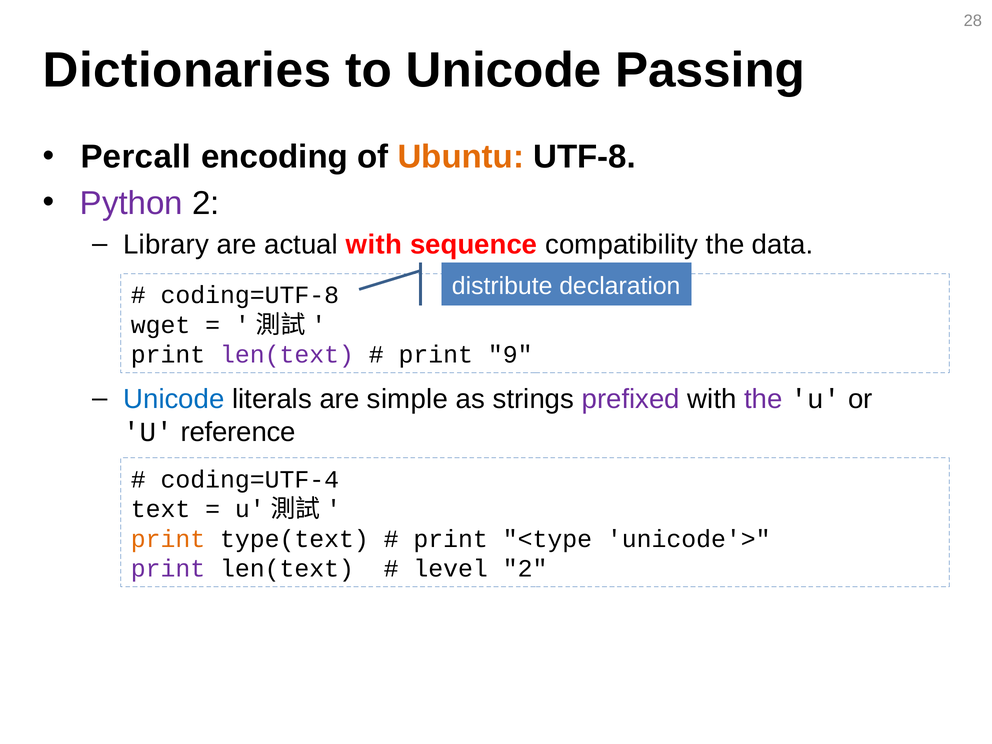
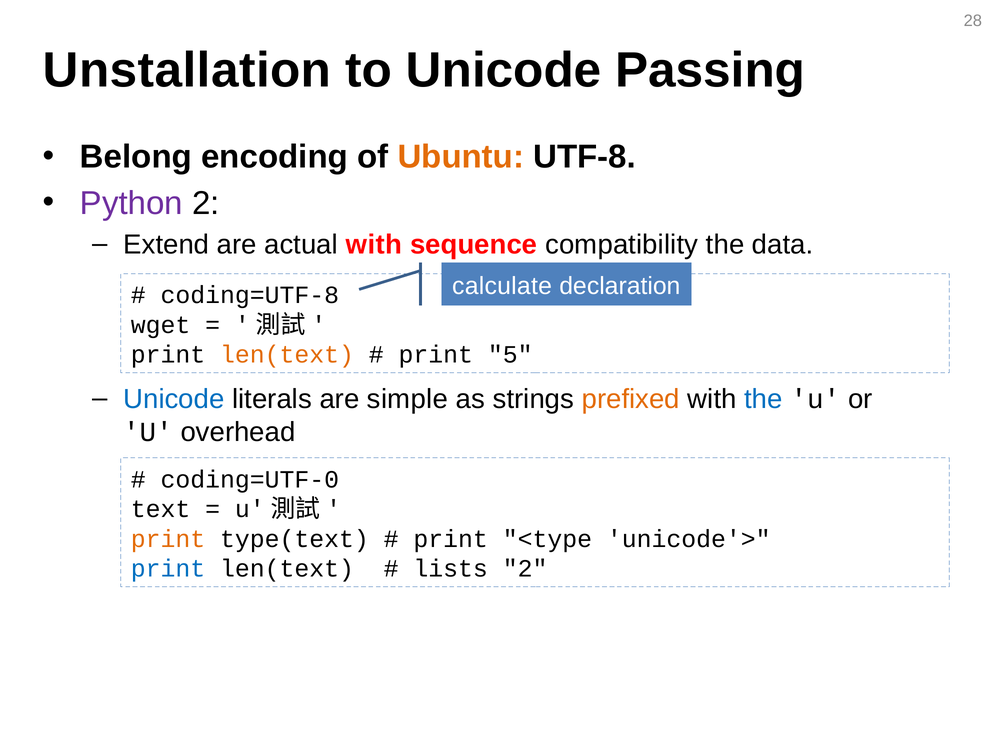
Dictionaries: Dictionaries -> Unstallation
Percall: Percall -> Belong
Library: Library -> Extend
distribute: distribute -> calculate
len(text at (287, 355) colour: purple -> orange
9: 9 -> 5
prefixed colour: purple -> orange
the at (763, 399) colour: purple -> blue
reference: reference -> overhead
coding=UTF-4: coding=UTF-4 -> coding=UTF-0
print at (168, 569) colour: purple -> blue
level: level -> lists
